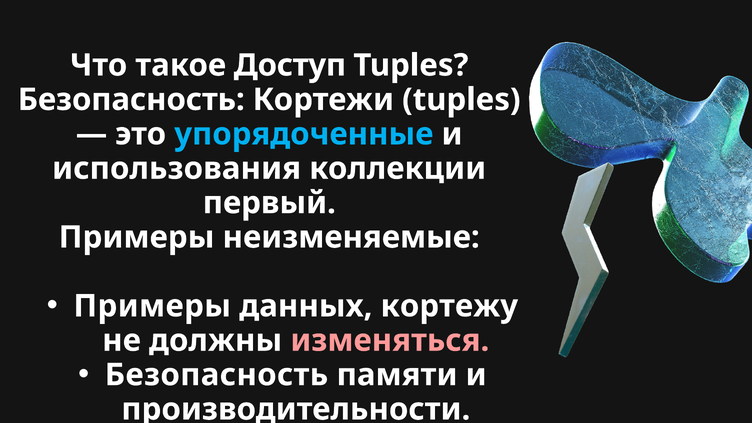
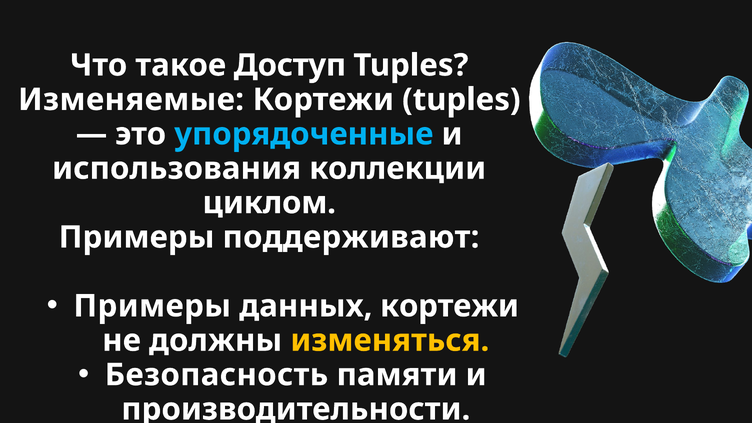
Безопасность at (131, 100): Безопасность -> Изменяемые
первый: первый -> циклом
неизменяемые: неизменяемые -> поддерживают
данных кортежу: кортежу -> кортежи
изменяться colour: pink -> yellow
